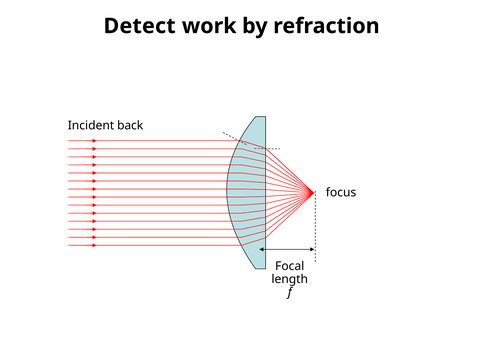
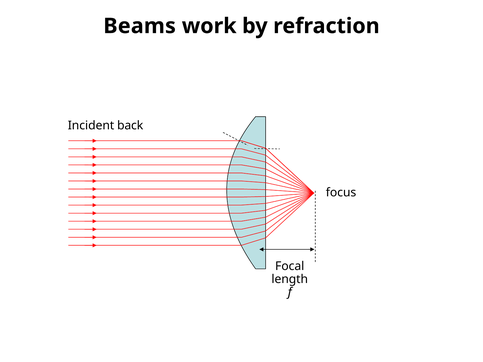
Detect: Detect -> Beams
